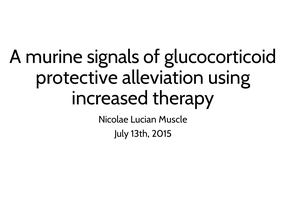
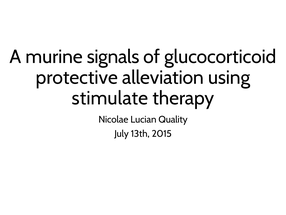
increased: increased -> stimulate
Muscle: Muscle -> Quality
